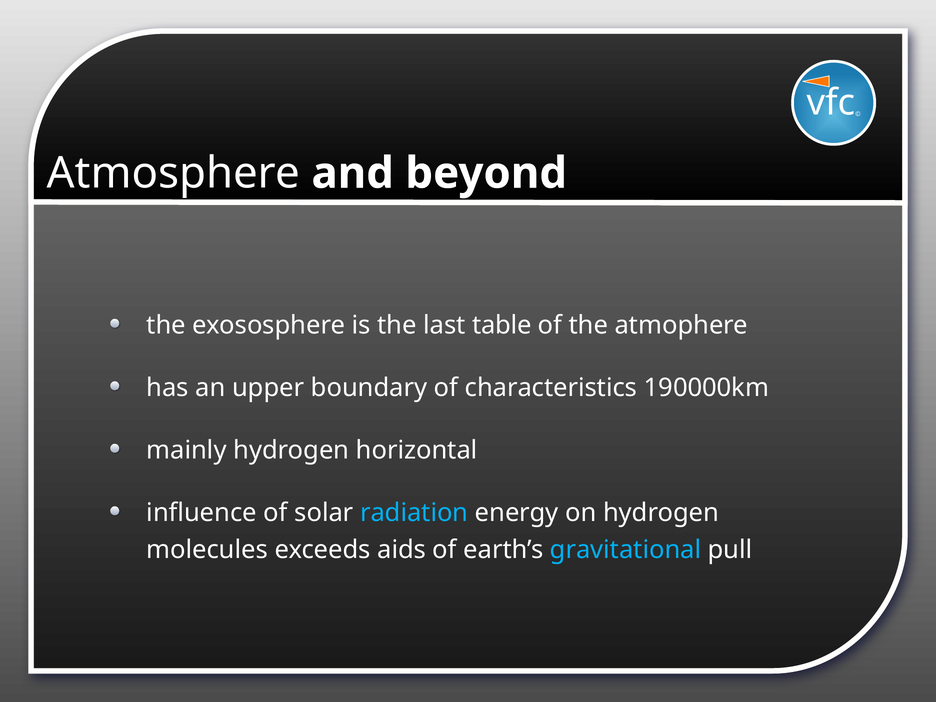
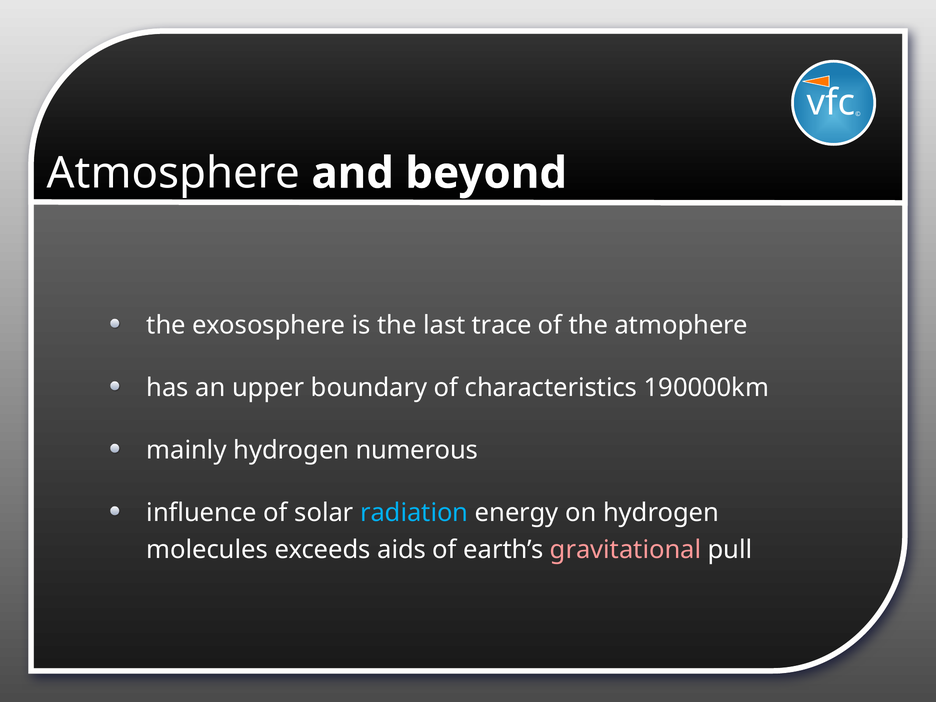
table: table -> trace
horizontal: horizontal -> numerous
gravitational colour: light blue -> pink
